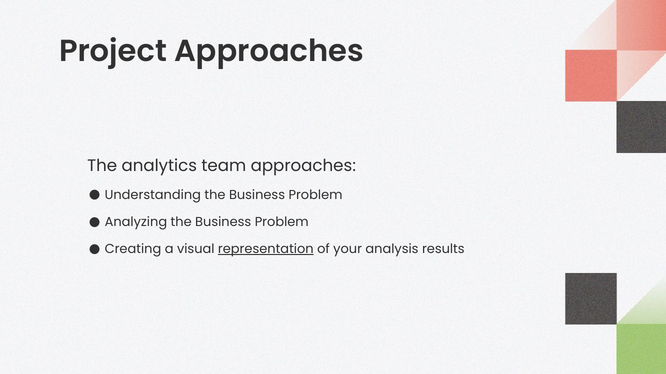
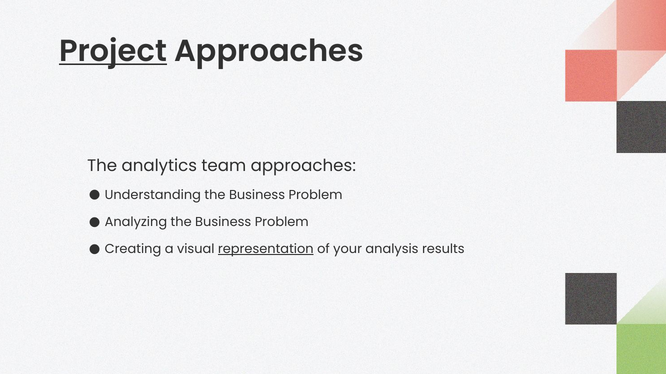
Project underline: none -> present
